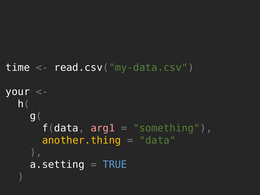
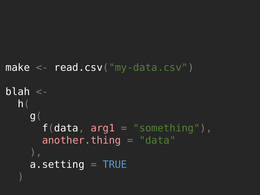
time: time -> make
your: your -> blah
another.thing colour: yellow -> pink
